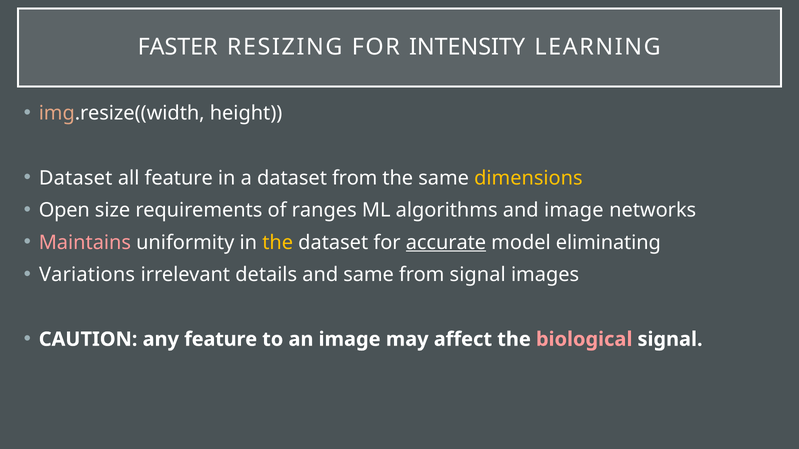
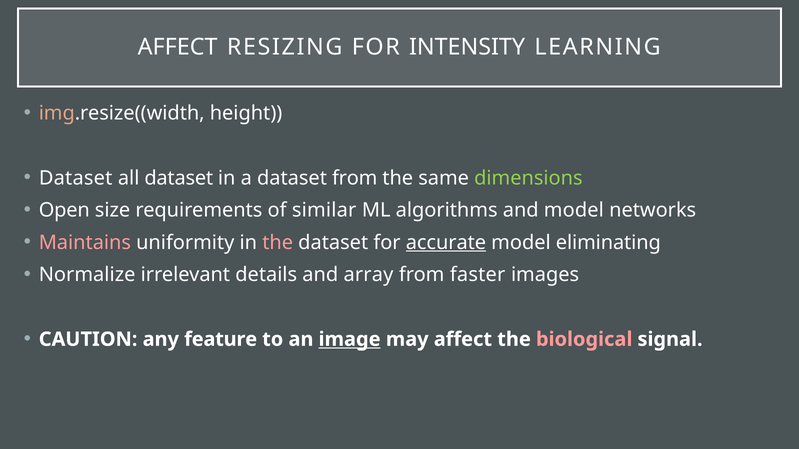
FASTER at (178, 47): FASTER -> AFFECT
all feature: feature -> dataset
dimensions colour: yellow -> light green
ranges: ranges -> similar
and image: image -> model
the at (278, 243) colour: yellow -> pink
Variations: Variations -> Normalize
and same: same -> array
from signal: signal -> faster
image at (350, 340) underline: none -> present
